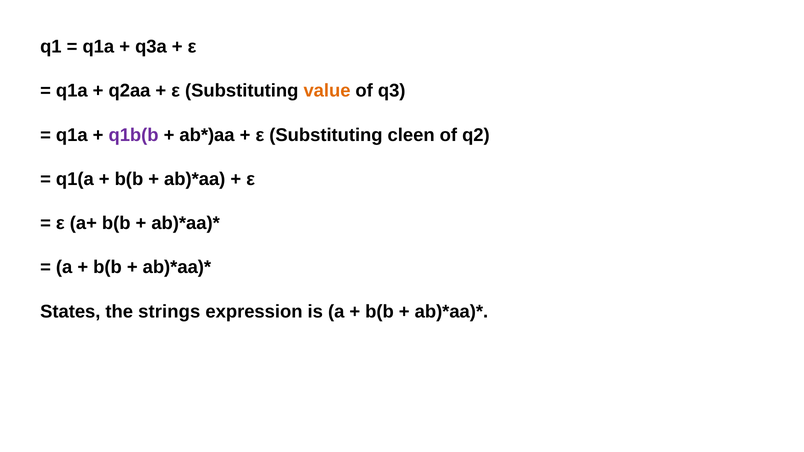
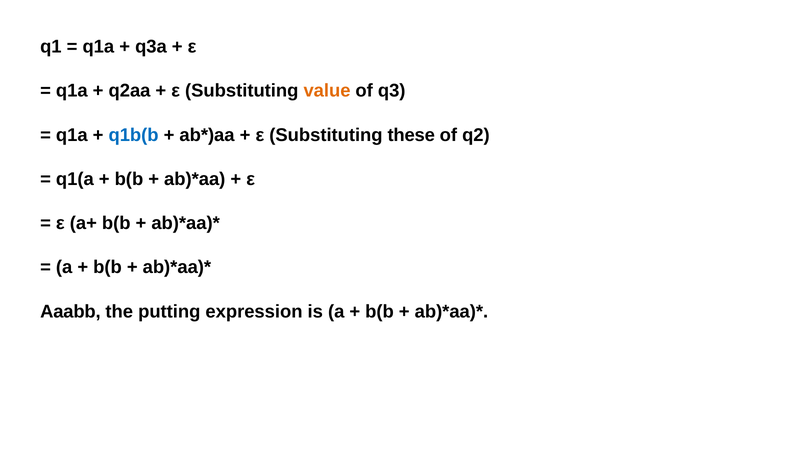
q1b(b colour: purple -> blue
cleen: cleen -> these
States: States -> Aaabb
strings: strings -> putting
